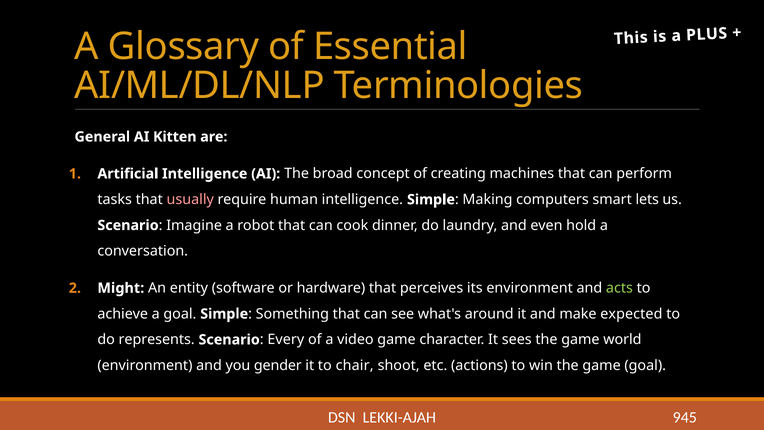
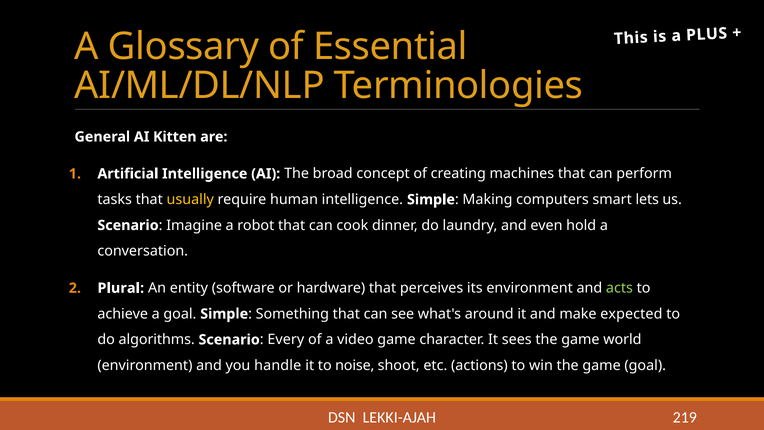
usually colour: pink -> yellow
Might: Might -> Plural
represents: represents -> algorithms
gender: gender -> handle
chair: chair -> noise
945: 945 -> 219
